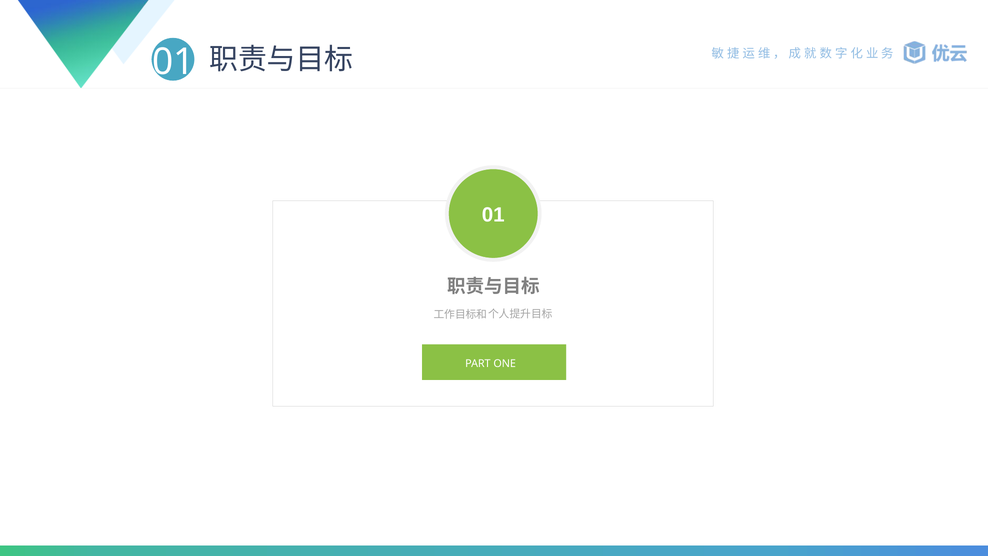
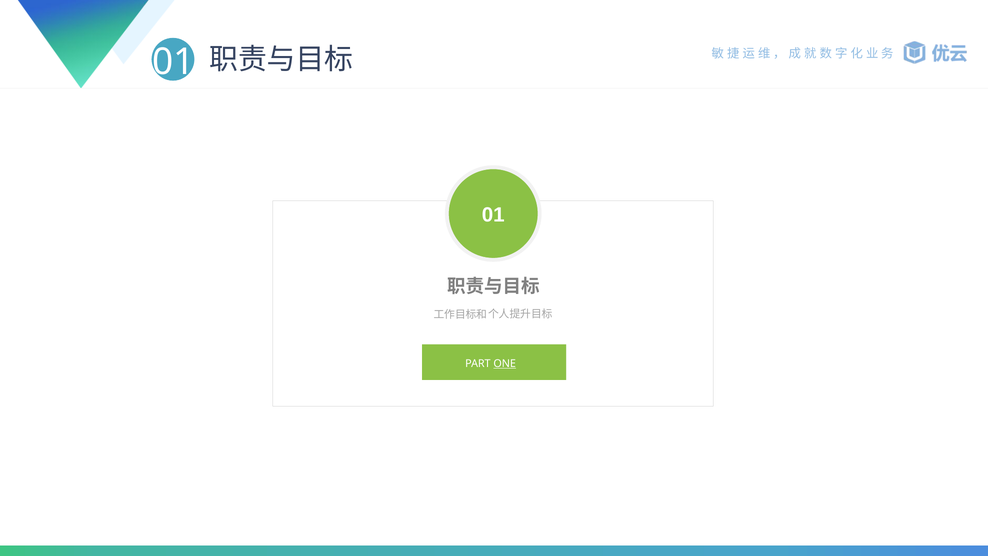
ONE underline: none -> present
